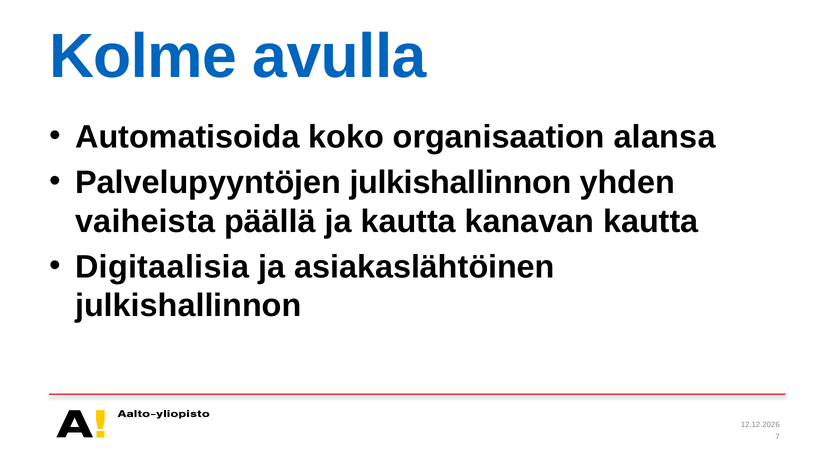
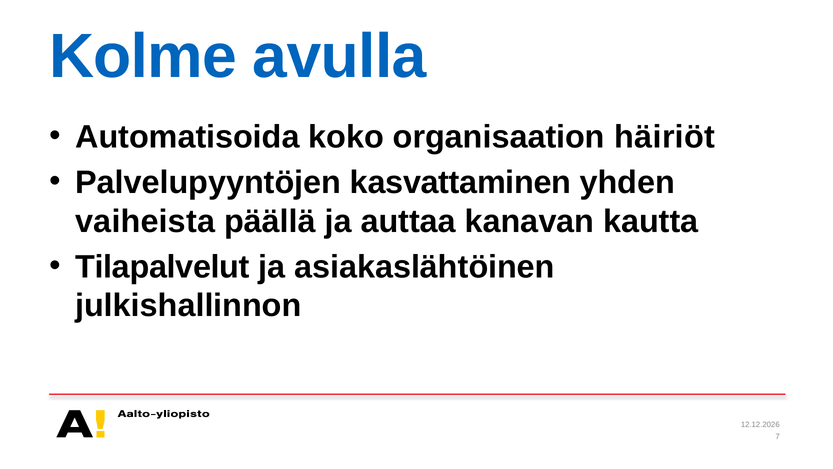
alansa: alansa -> häiriöt
Palvelupyyntöjen julkishallinnon: julkishallinnon -> kasvattaminen
ja kautta: kautta -> auttaa
Digitaalisia: Digitaalisia -> Tilapalvelut
